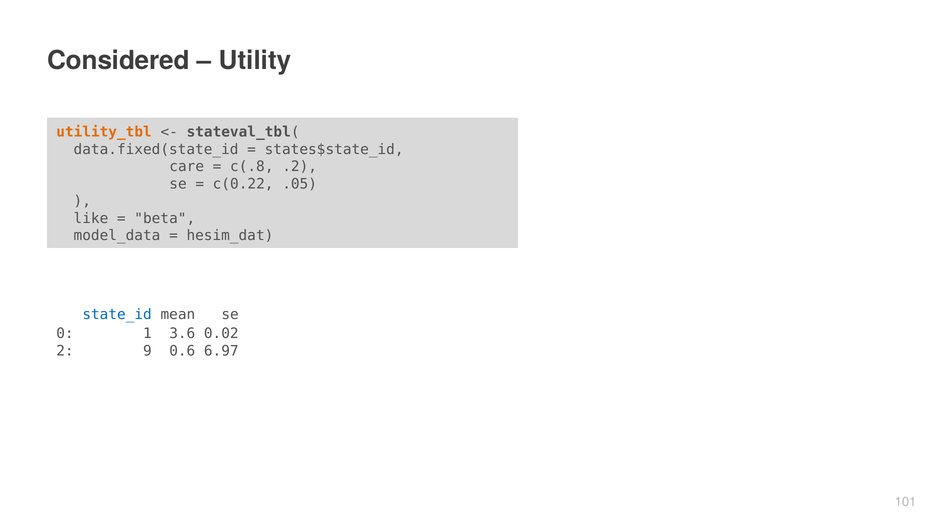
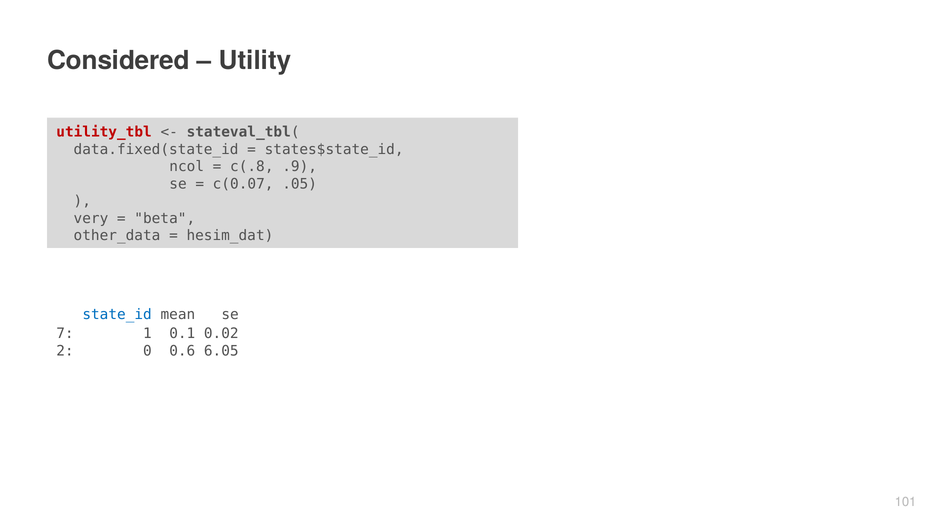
utility_tbl colour: orange -> red
care: care -> ncol
.2: .2 -> .9
c(0.22: c(0.22 -> c(0.07
like: like -> very
model_data: model_data -> other_data
0: 0 -> 7
3.6: 3.6 -> 0.1
9: 9 -> 0
6.97: 6.97 -> 6.05
